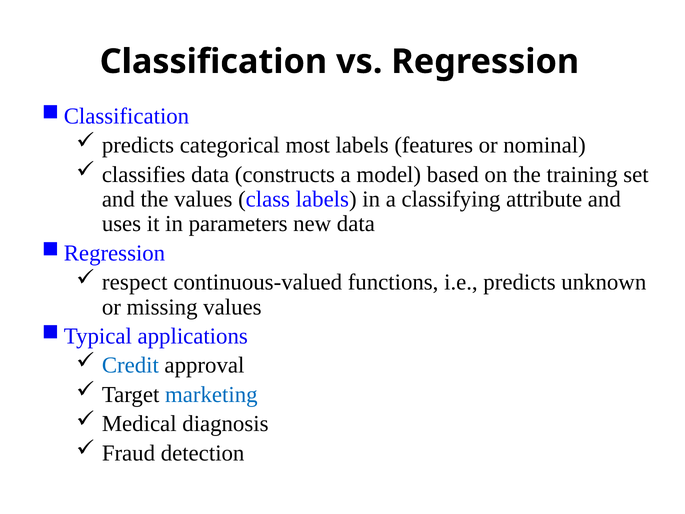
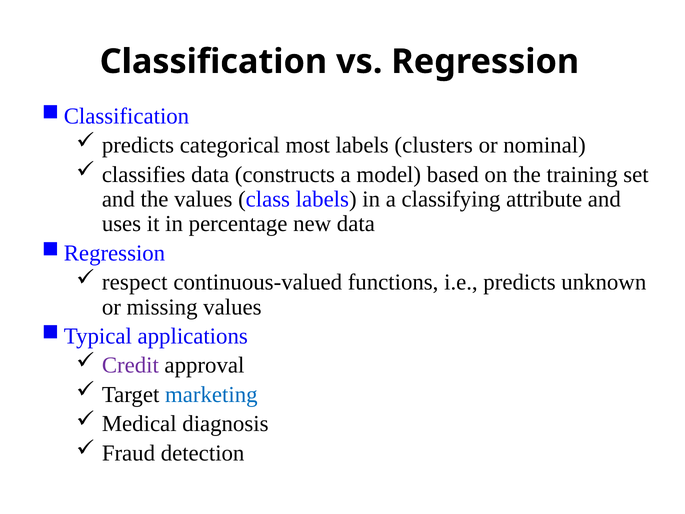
features: features -> clusters
parameters: parameters -> percentage
Credit colour: blue -> purple
